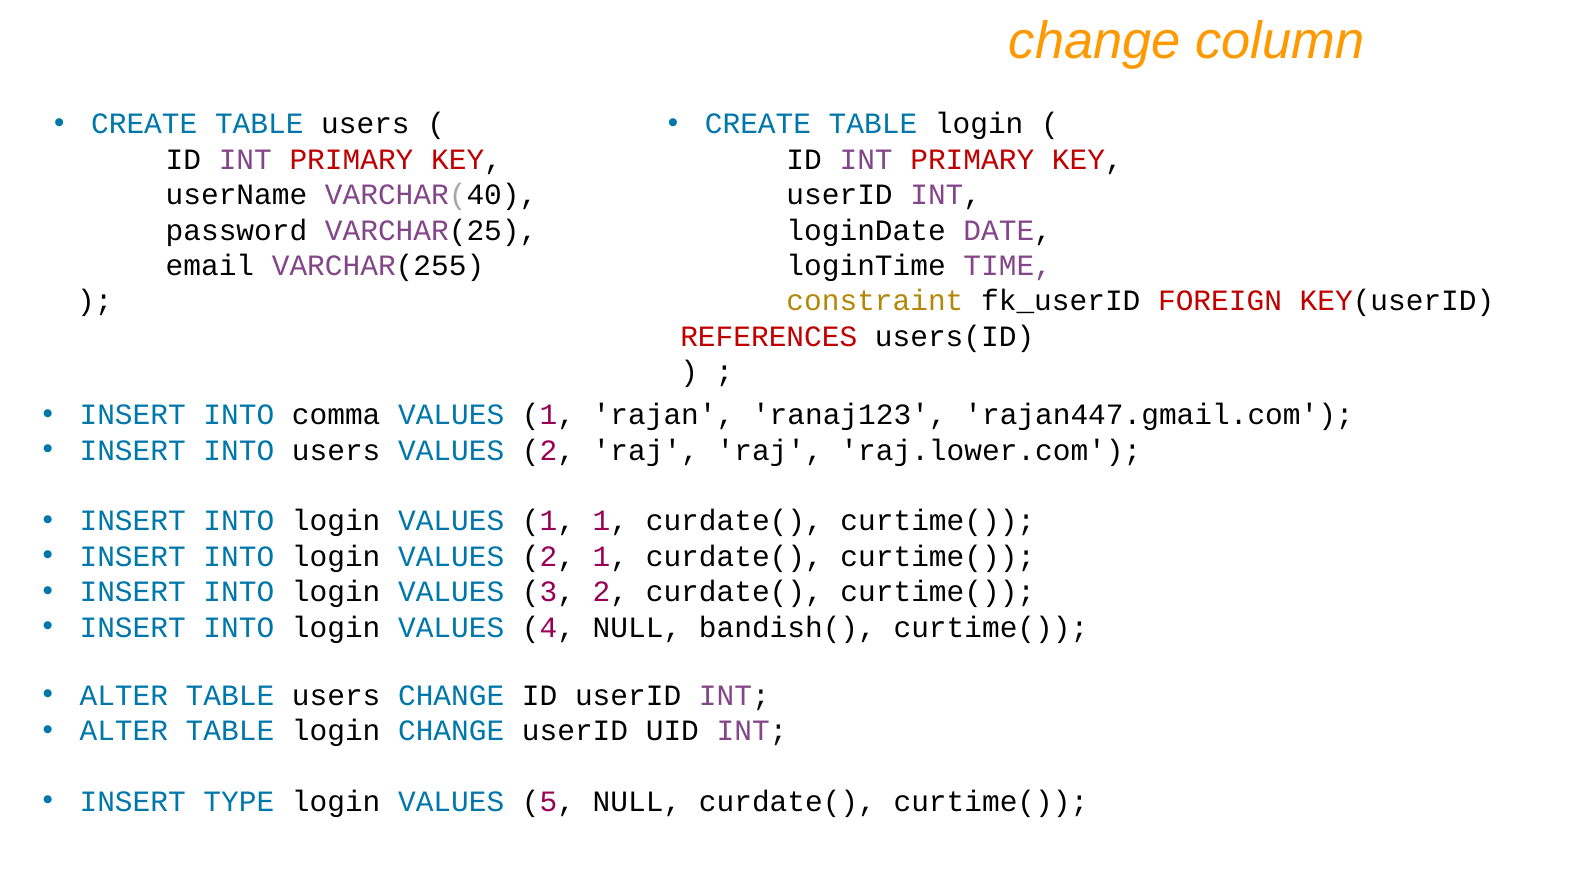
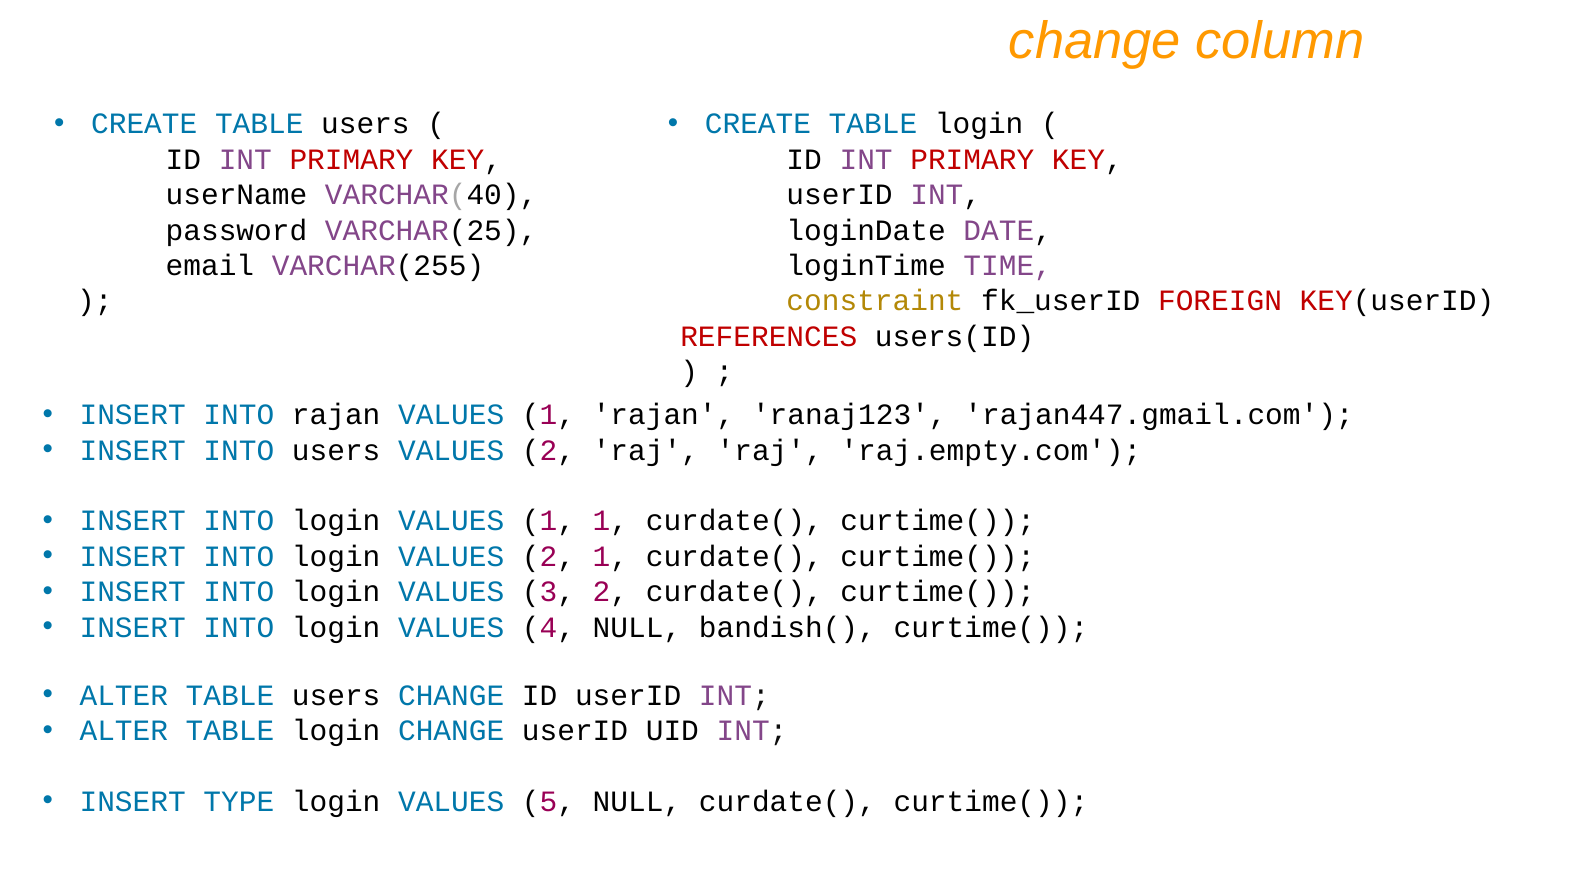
INTO comma: comma -> rajan
raj.lower.com: raj.lower.com -> raj.empty.com
